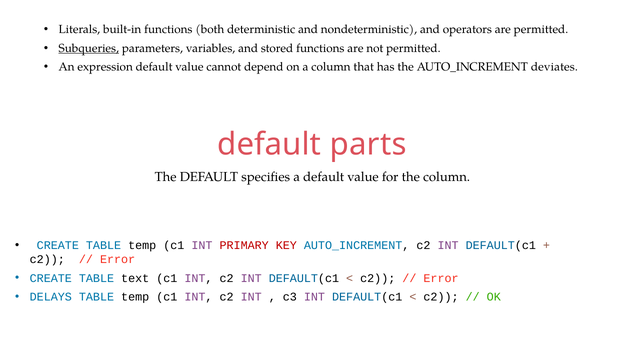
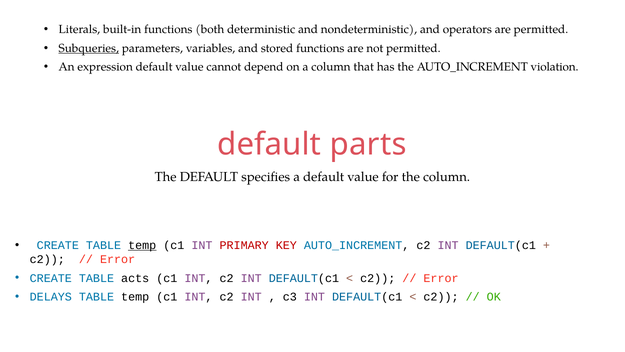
deviates: deviates -> violation
temp at (142, 245) underline: none -> present
text: text -> acts
